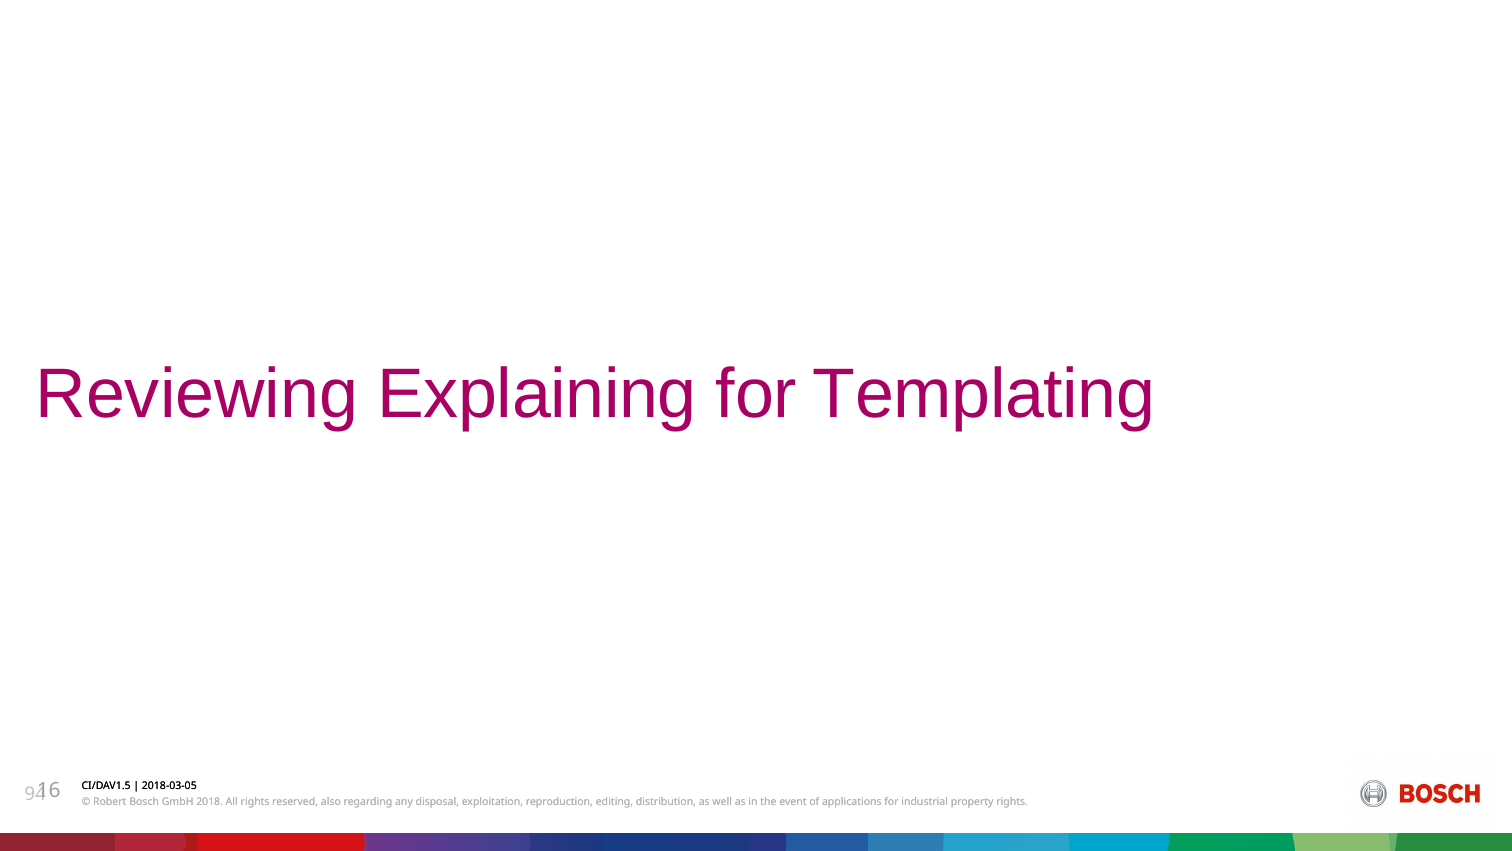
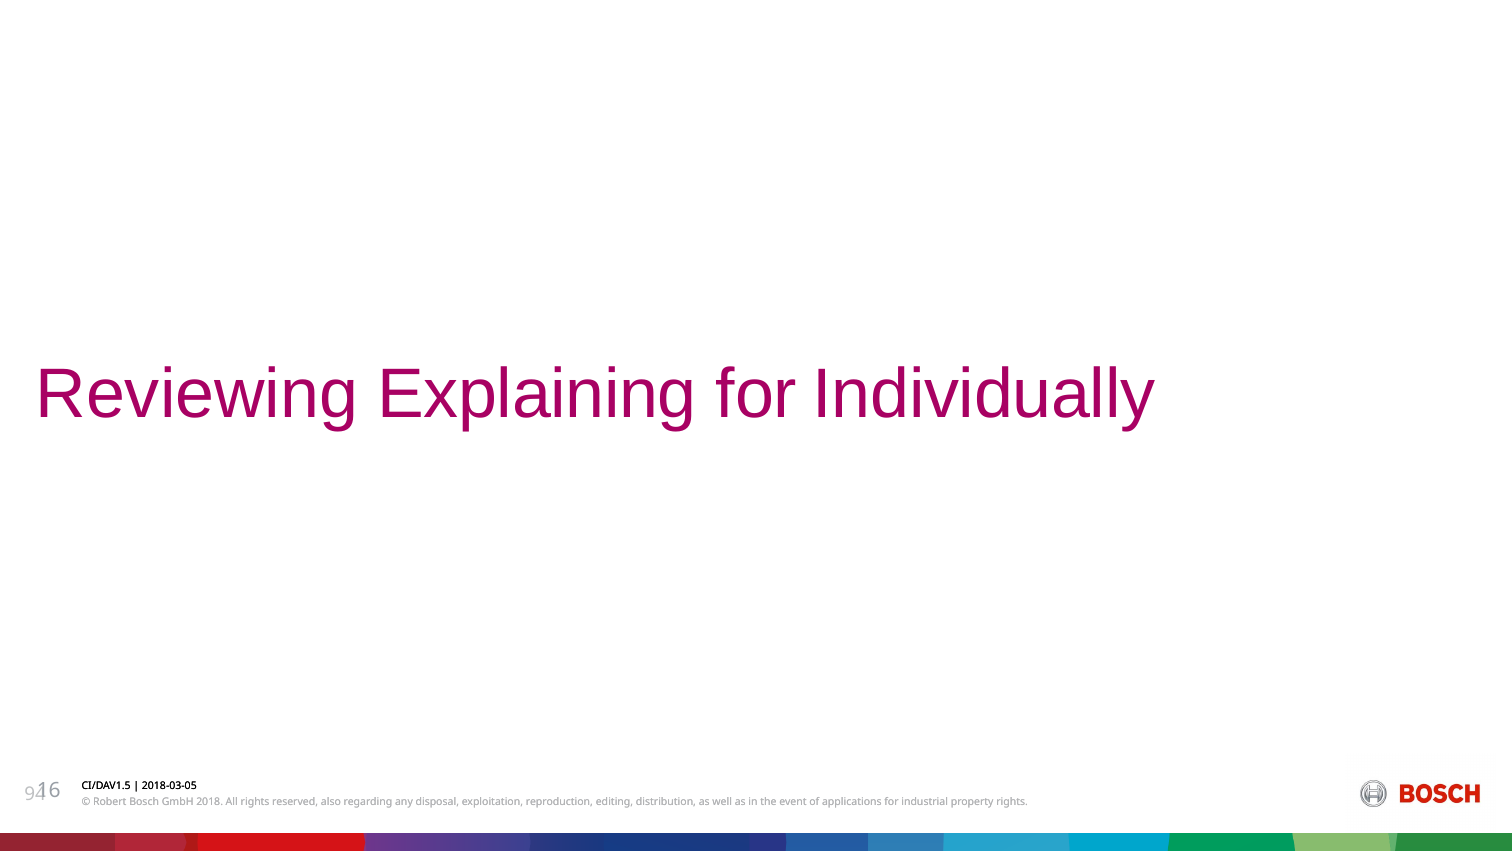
Templating: Templating -> Individually
